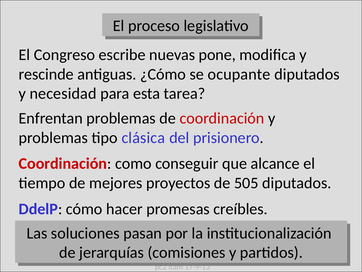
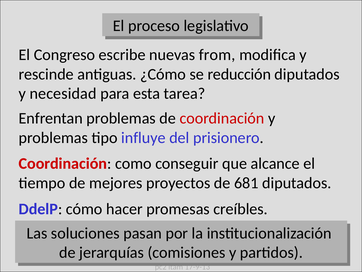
pone: pone -> from
ocupante: ocupante -> reducción
clásica: clásica -> influye
505: 505 -> 681
